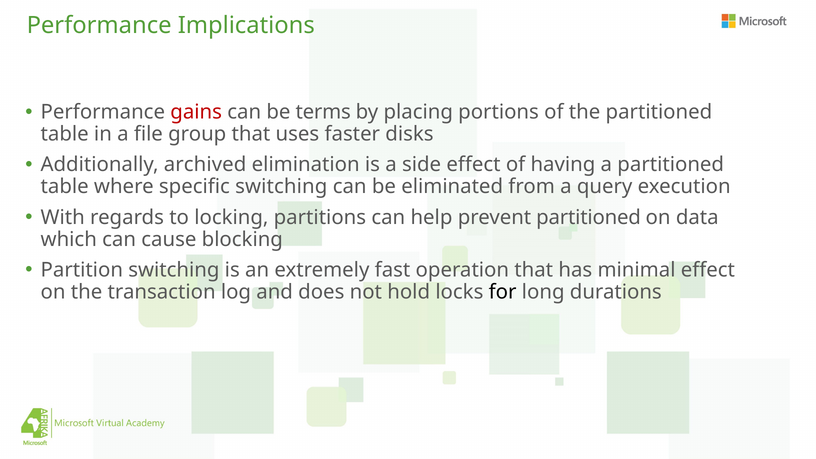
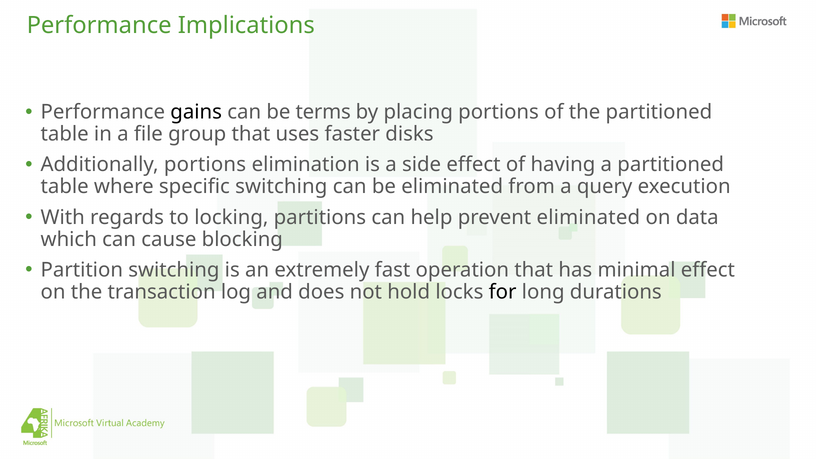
gains colour: red -> black
Additionally archived: archived -> portions
prevent partitioned: partitioned -> eliminated
